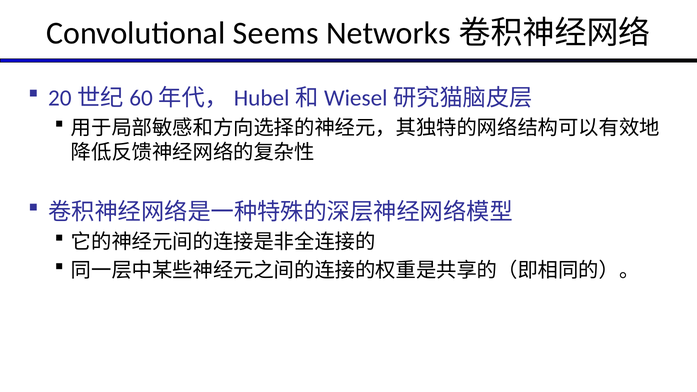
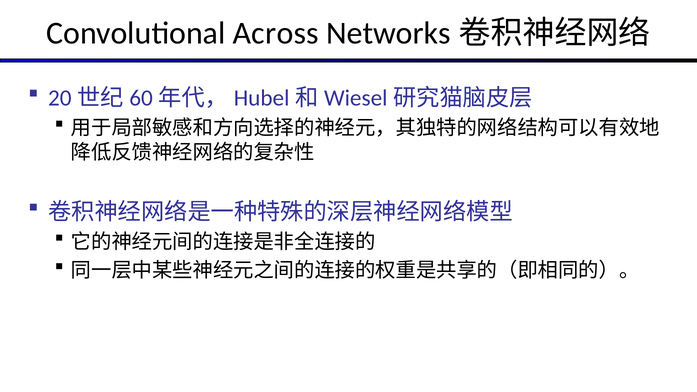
Seems: Seems -> Across
